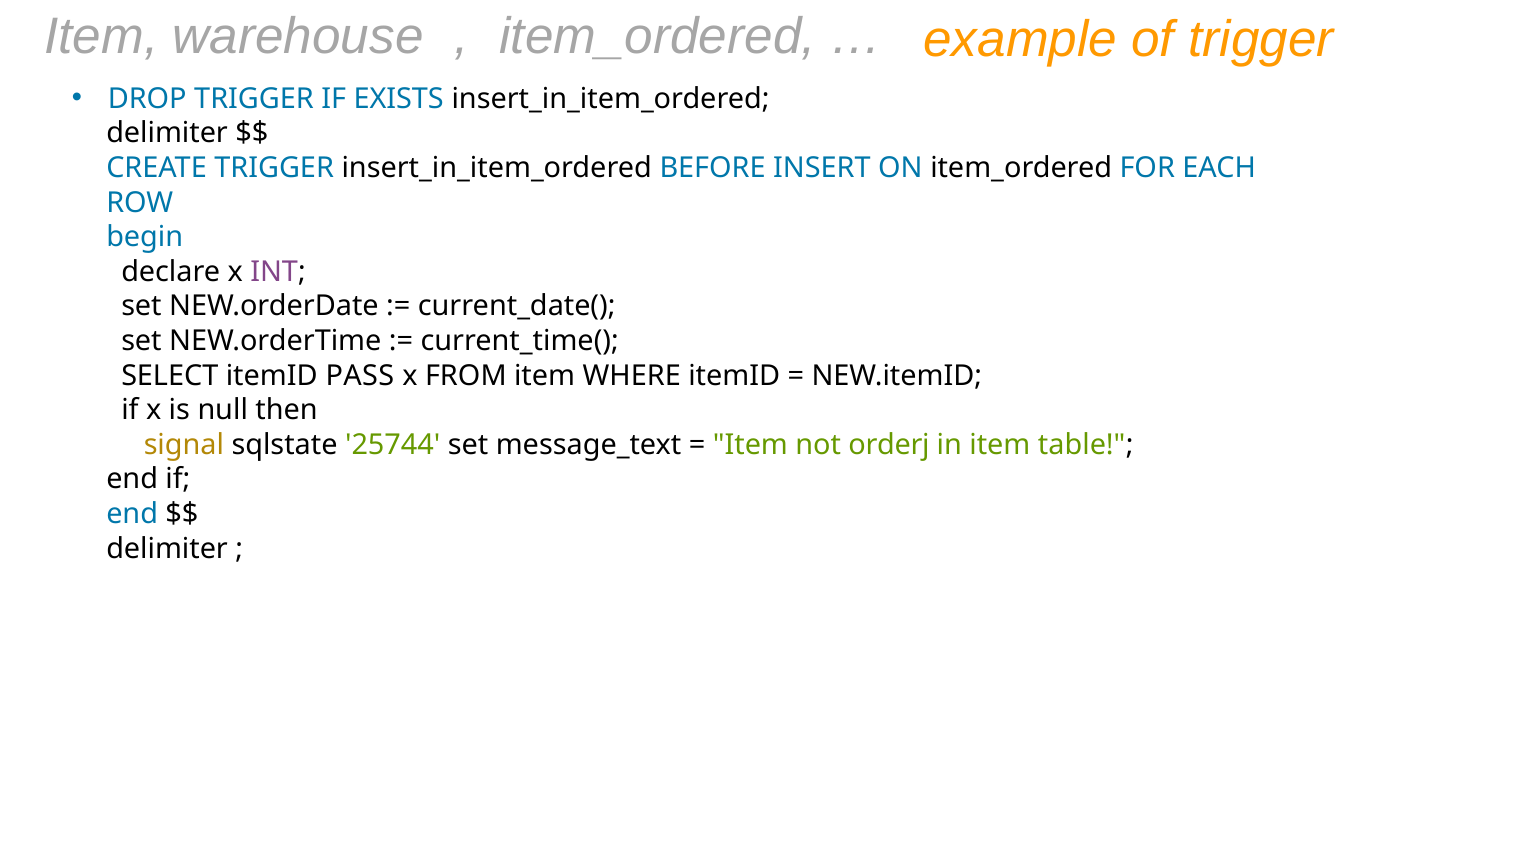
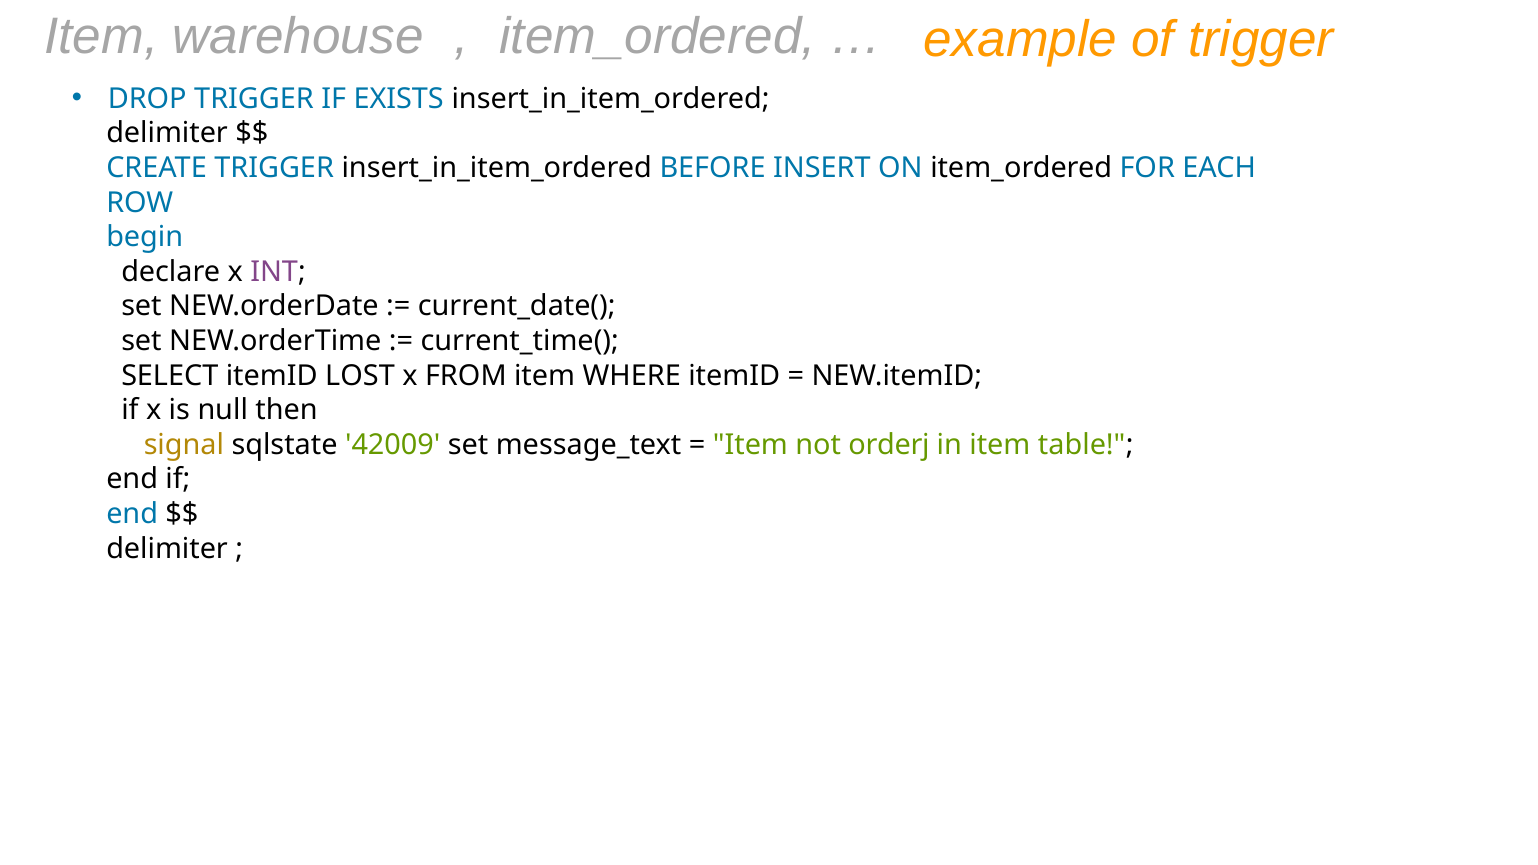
PASS: PASS -> LOST
25744: 25744 -> 42009
